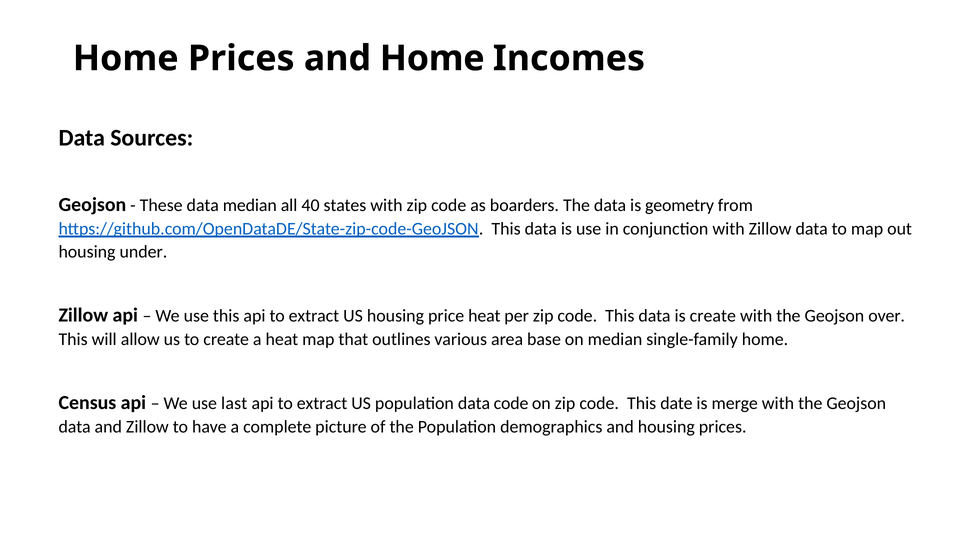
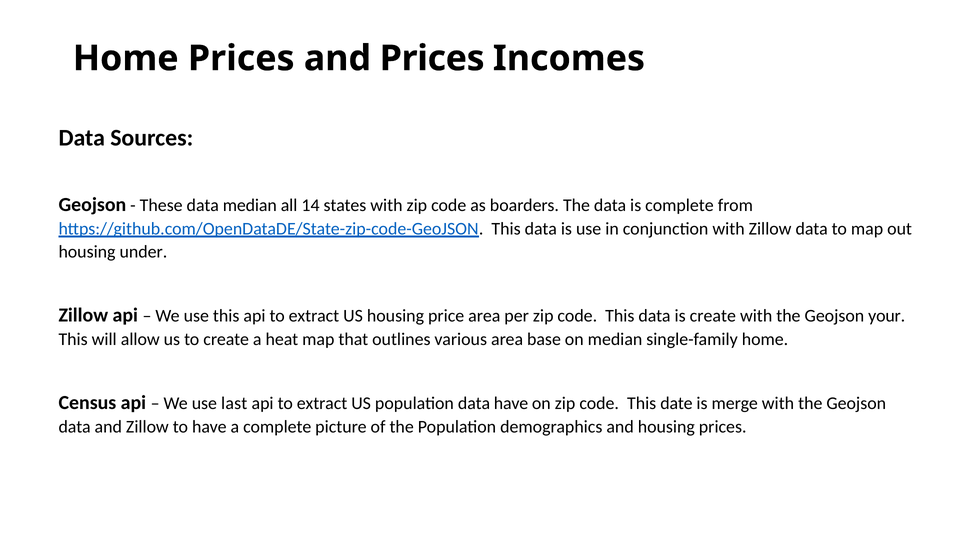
and Home: Home -> Prices
40: 40 -> 14
is geometry: geometry -> complete
price heat: heat -> area
over: over -> your
data code: code -> have
